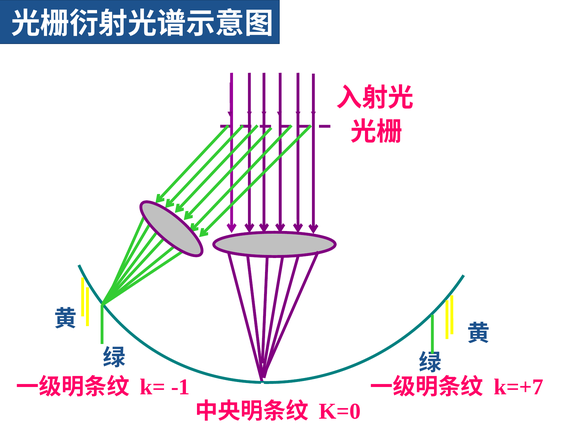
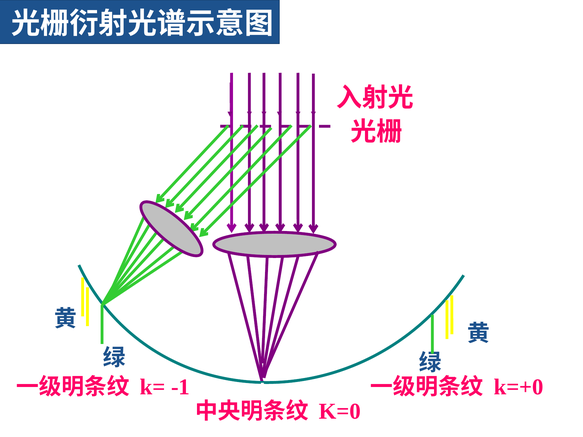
k=+7: k=+7 -> k=+0
